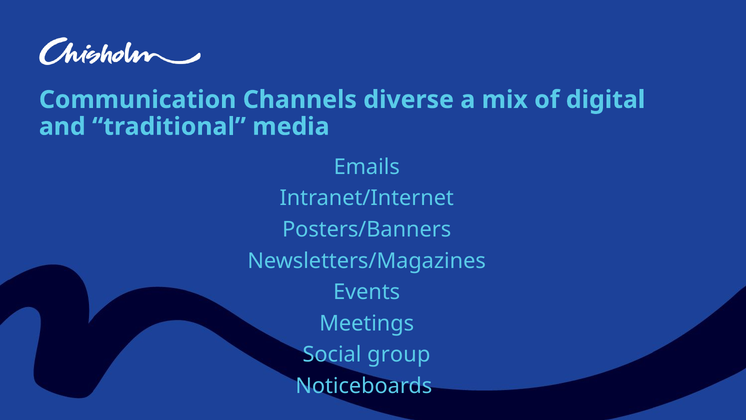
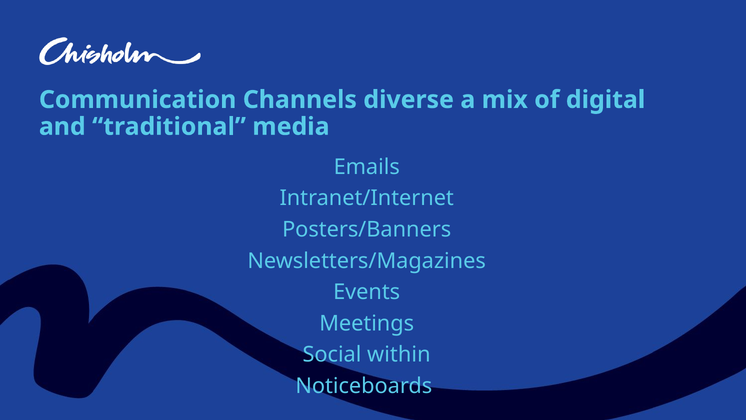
group: group -> within
